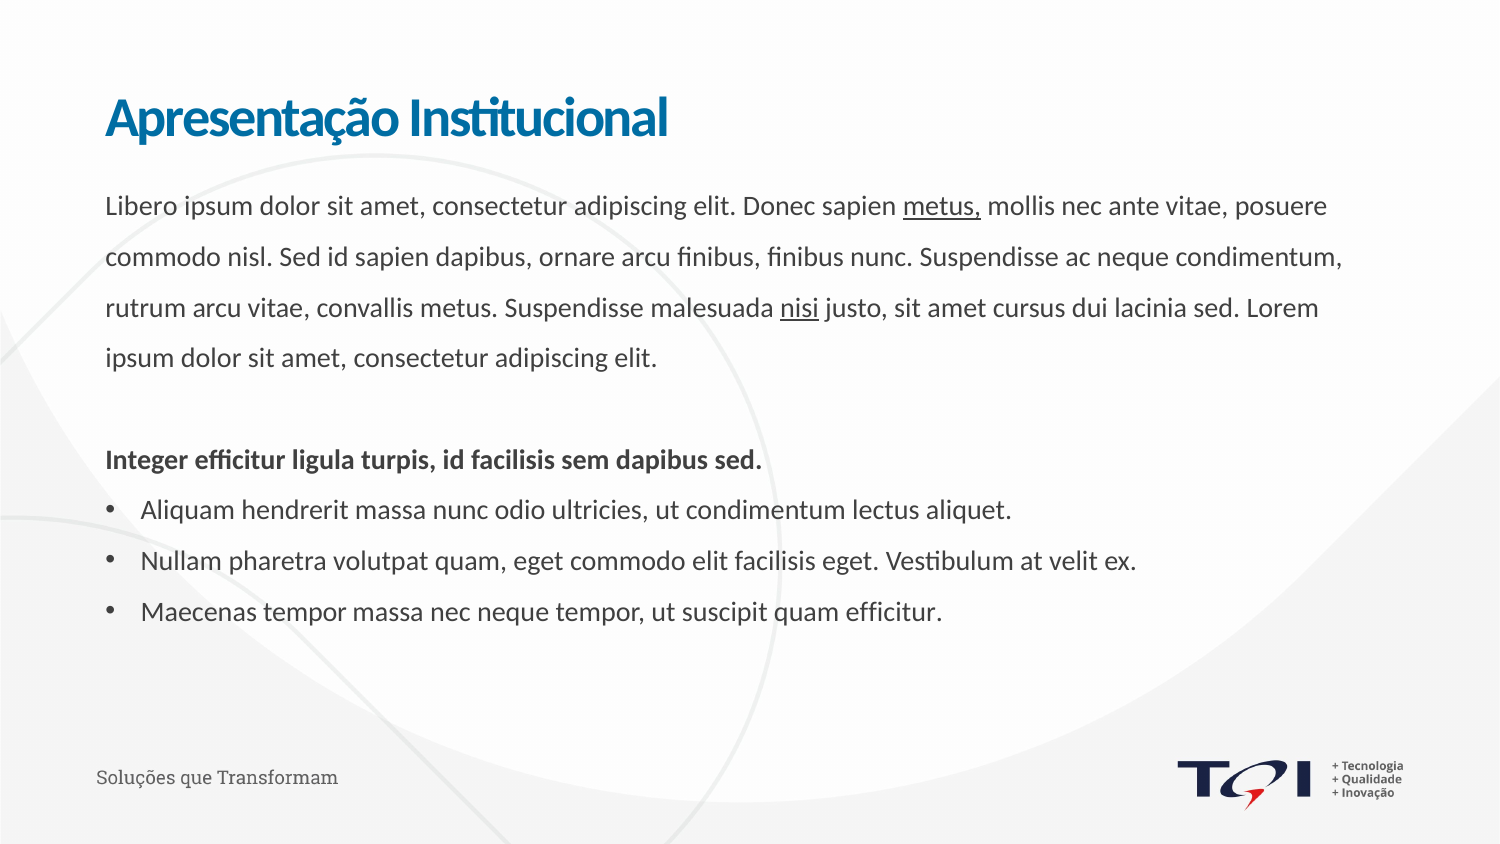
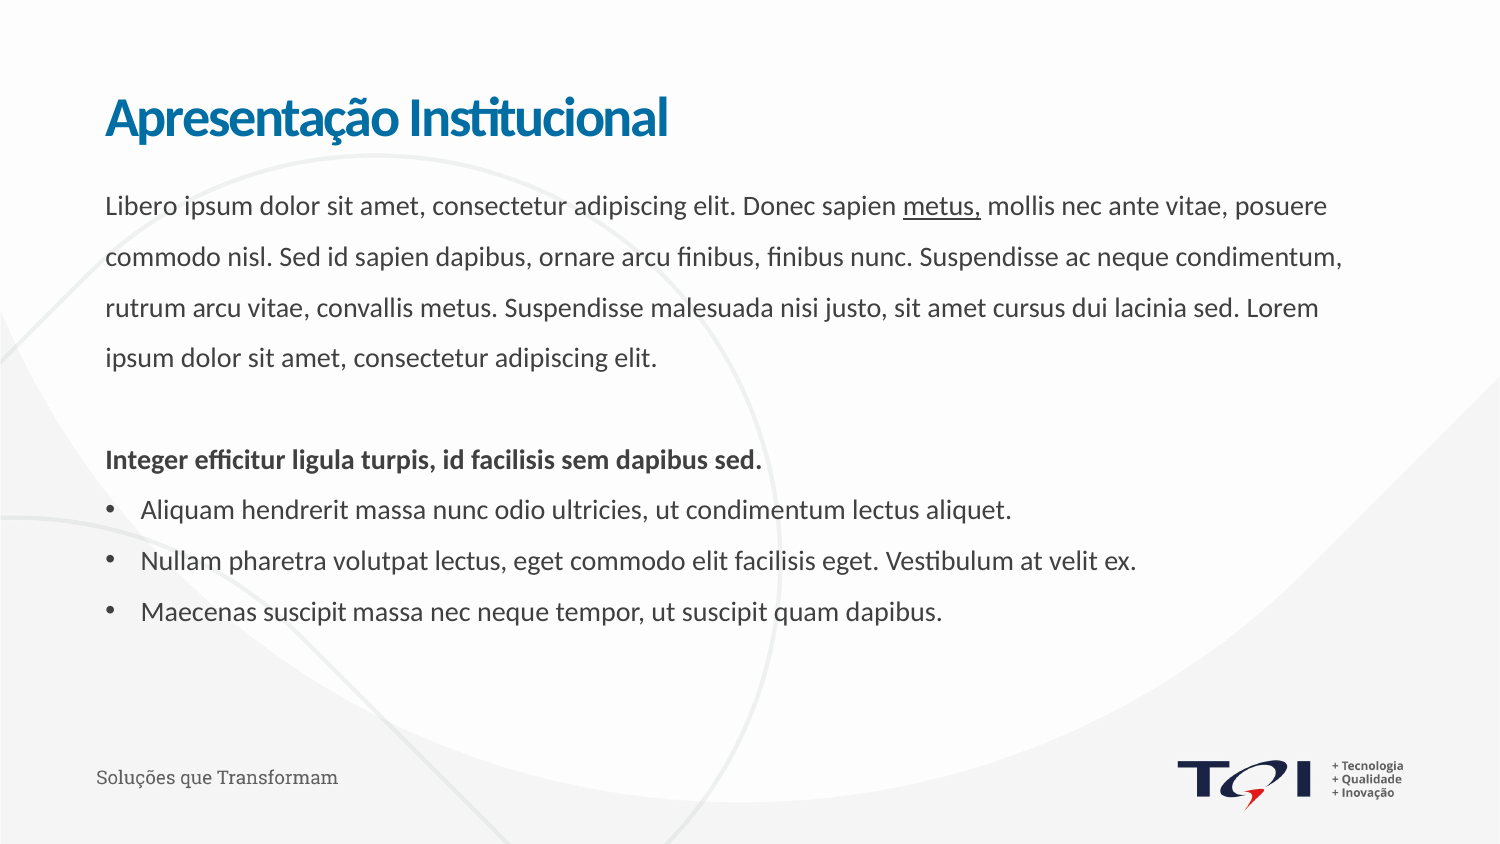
nisi underline: present -> none
volutpat quam: quam -> lectus
Maecenas tempor: tempor -> suscipit
quam efficitur: efficitur -> dapibus
